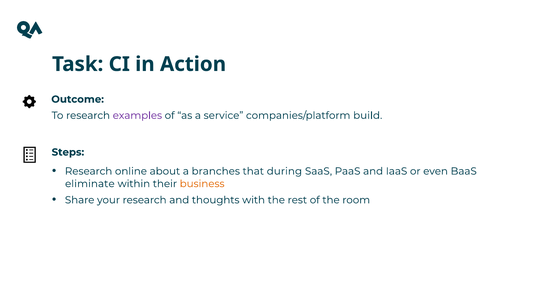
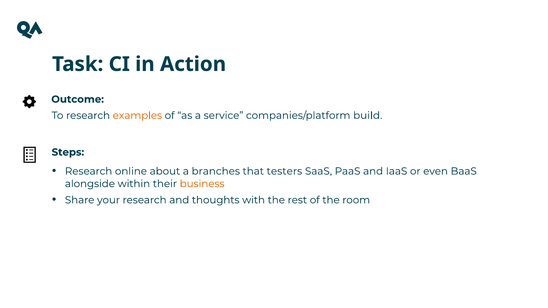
examples colour: purple -> orange
during: during -> testers
eliminate: eliminate -> alongside
